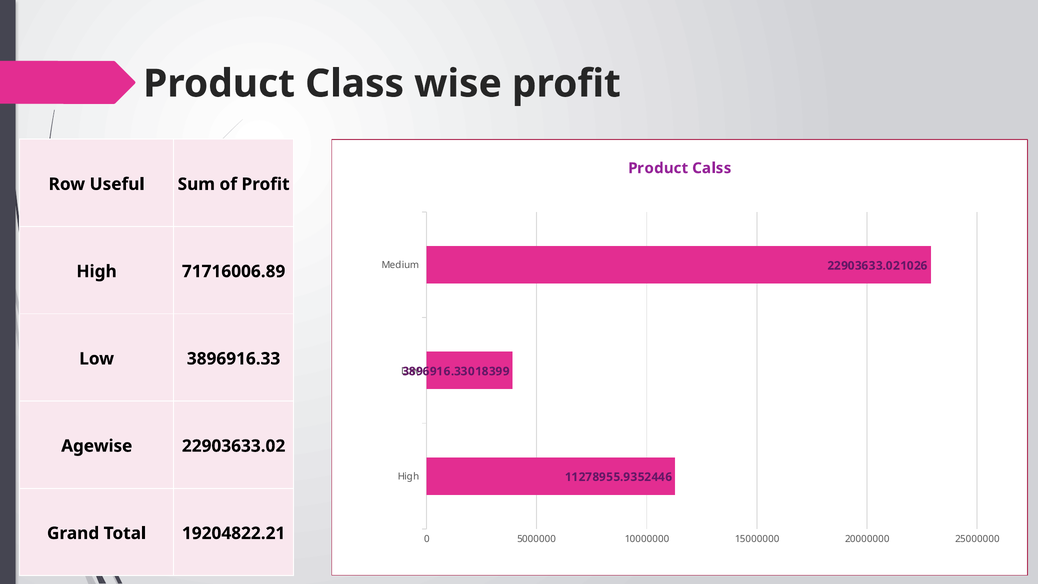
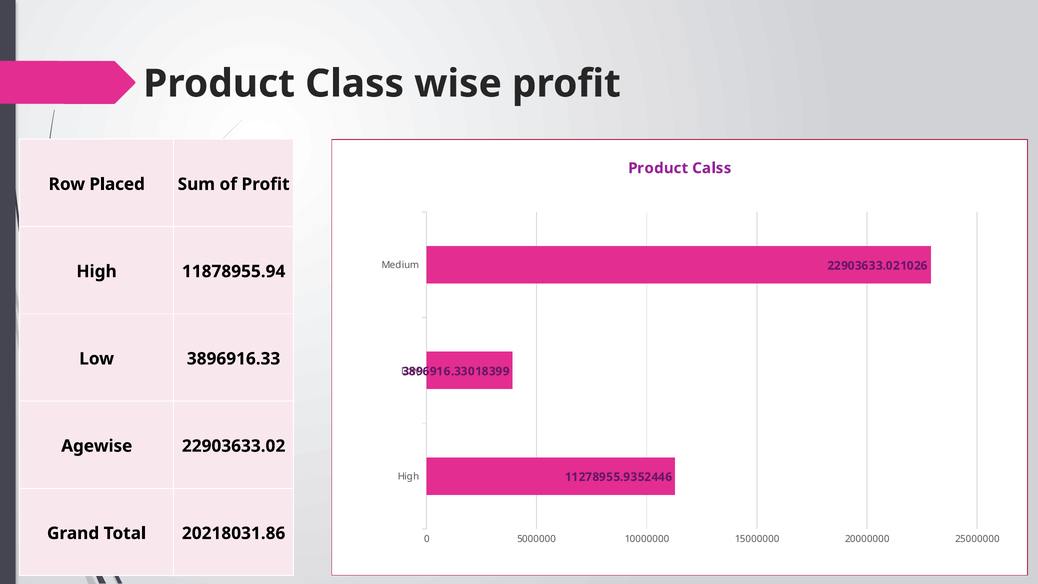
Useful: Useful -> Placed
71716006.89: 71716006.89 -> 11878955.94
19204822.21: 19204822.21 -> 20218031.86
